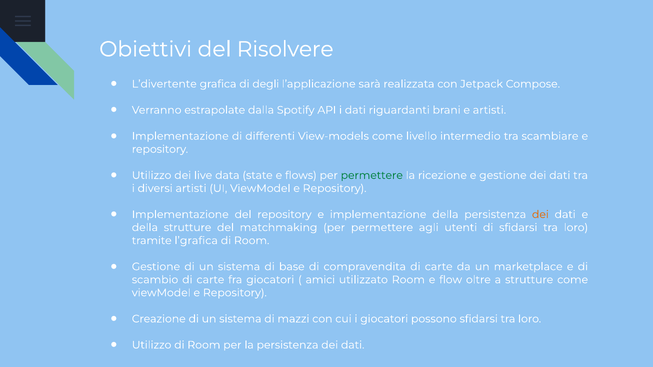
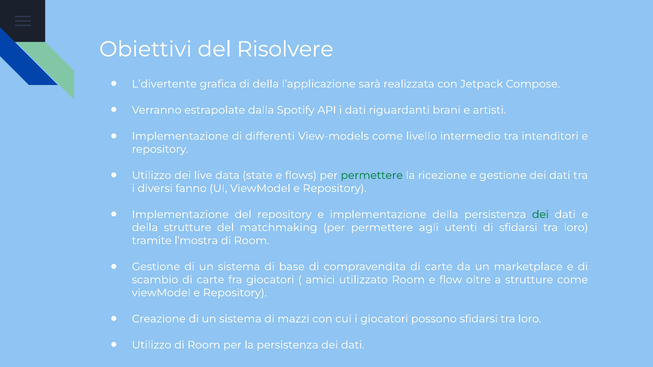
di degli: degli -> della
scambiare: scambiare -> intenditori
diversi artisti: artisti -> fanno
dei at (540, 215) colour: orange -> green
l’grafica: l’grafica -> l’mostra
